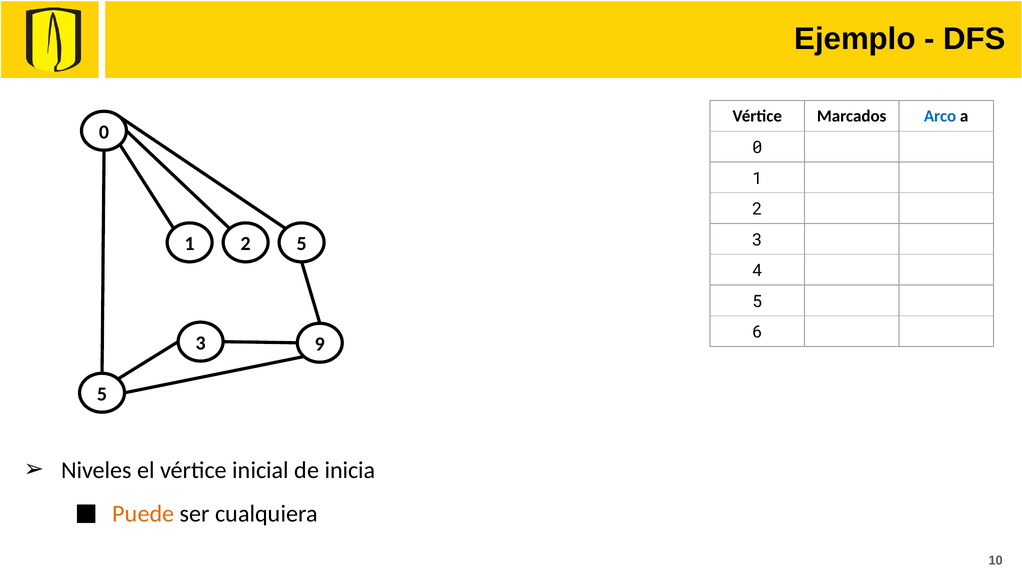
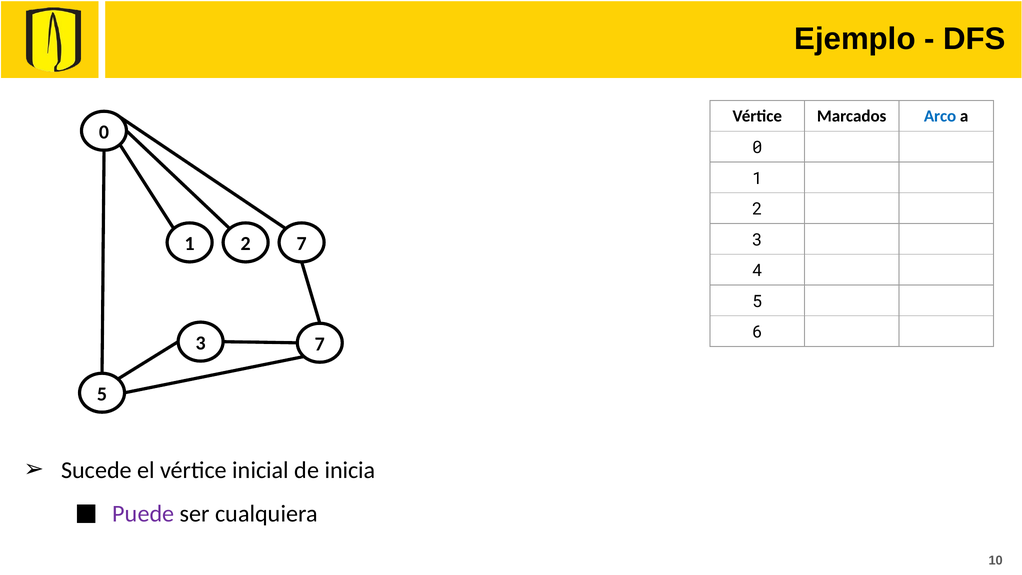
2 5: 5 -> 7
3 9: 9 -> 7
Niveles: Niveles -> Sucede
Puede colour: orange -> purple
